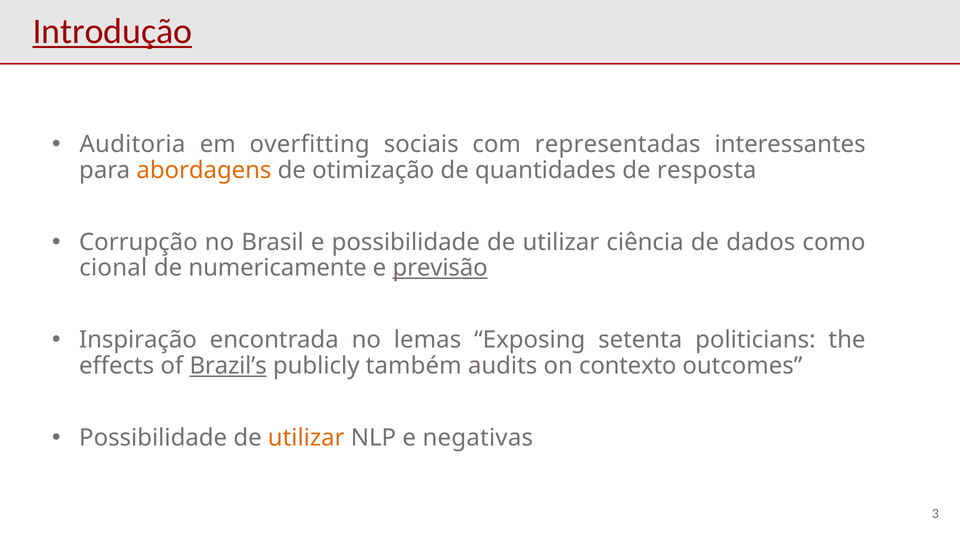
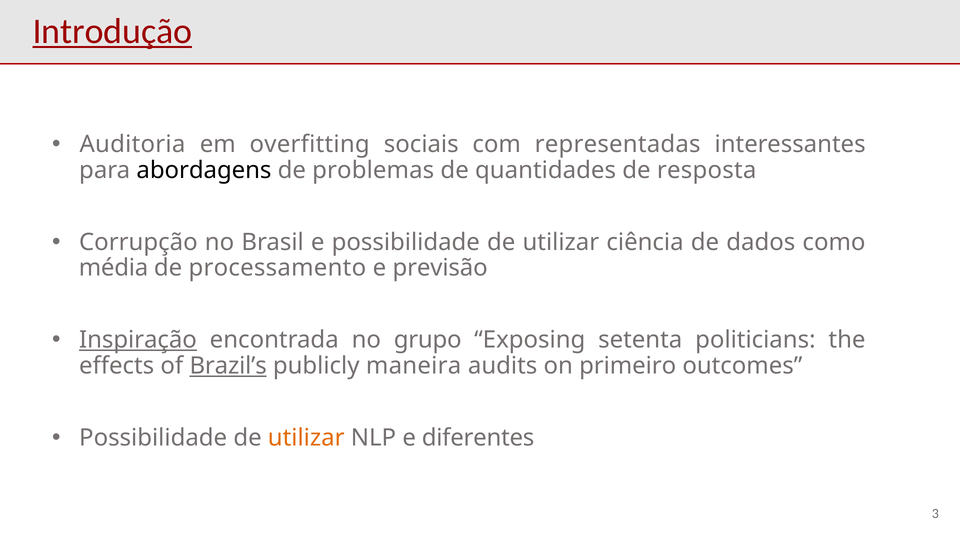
abordagens colour: orange -> black
otimização: otimização -> problemas
cional: cional -> média
numericamente: numericamente -> processamento
previsão underline: present -> none
Inspiração underline: none -> present
lemas: lemas -> grupo
também: também -> maneira
contexto: contexto -> primeiro
negativas: negativas -> diferentes
